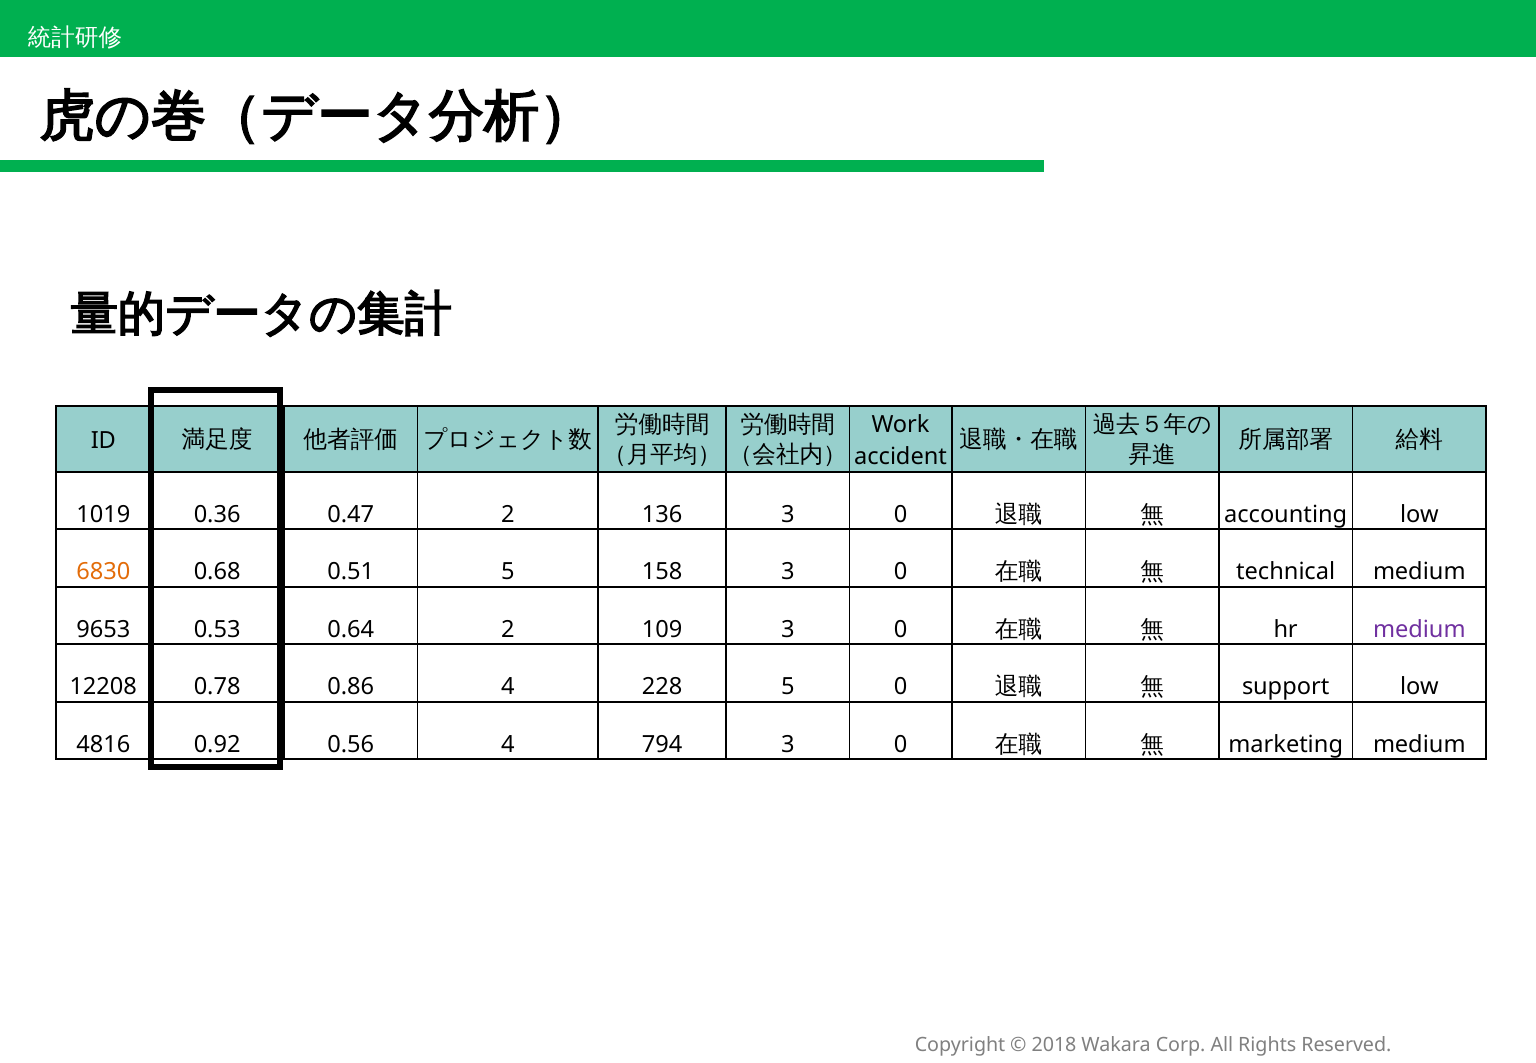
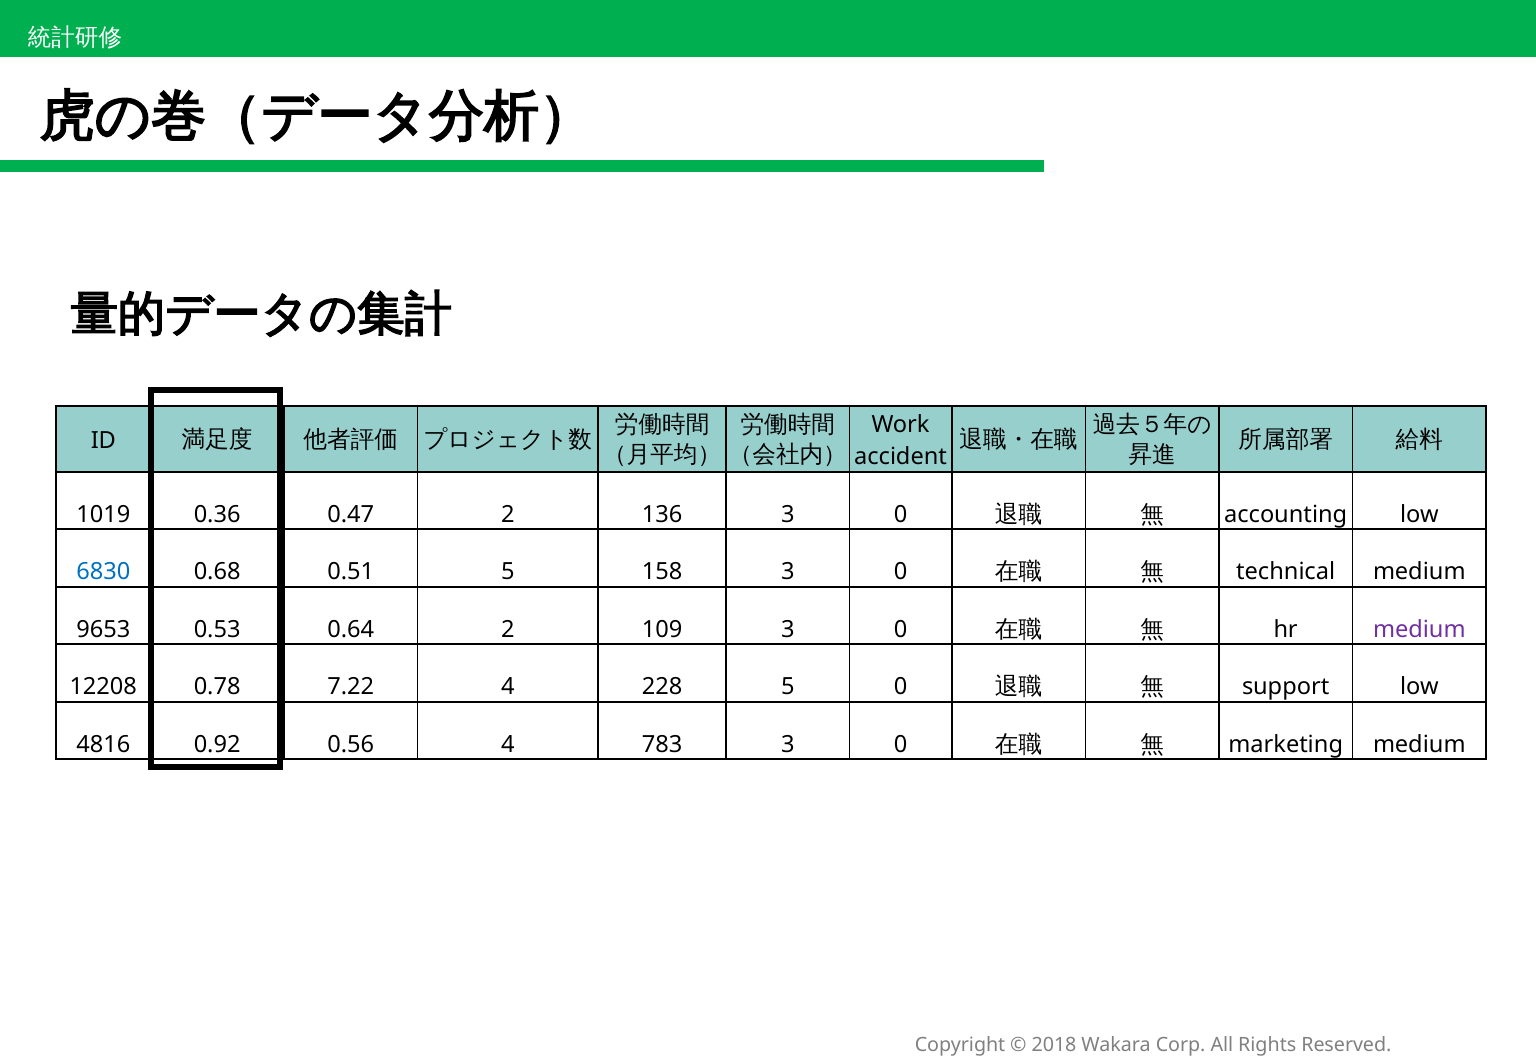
6830 colour: orange -> blue
0.86: 0.86 -> 7.22
794: 794 -> 783
